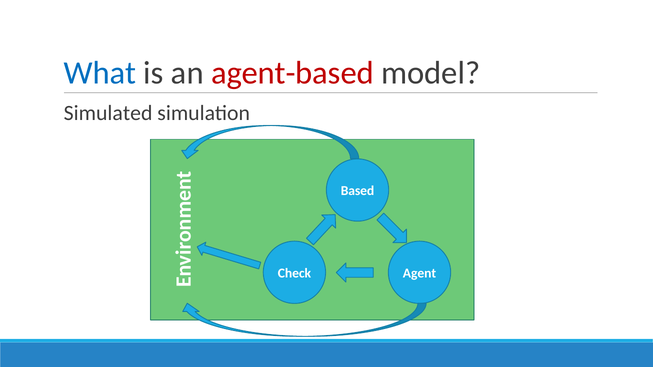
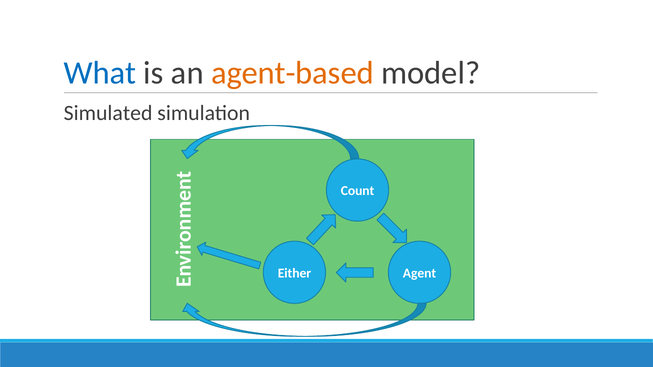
agent-based colour: red -> orange
Based: Based -> Count
Check: Check -> Either
